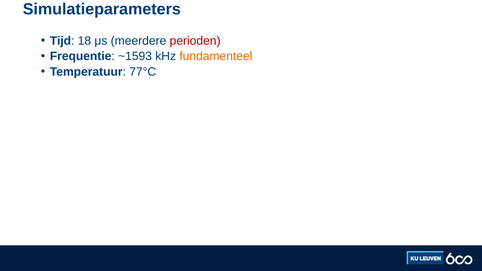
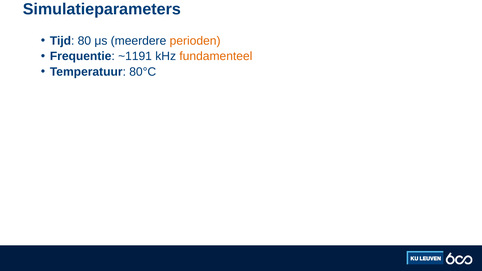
18: 18 -> 80
perioden colour: red -> orange
~1593: ~1593 -> ~1191
77°C: 77°C -> 80°C
